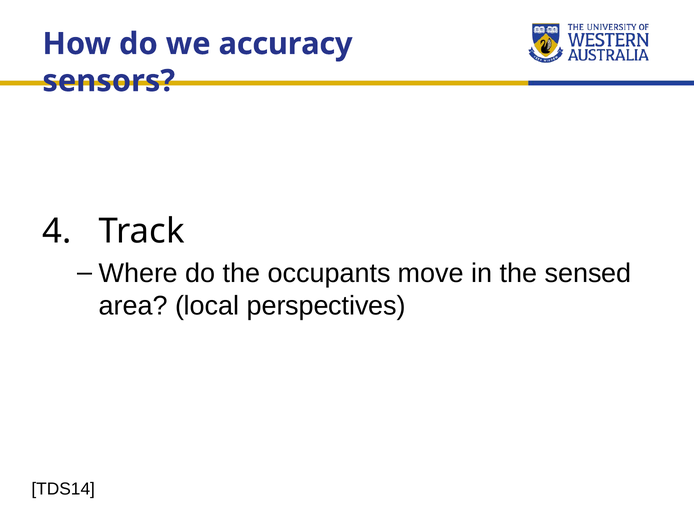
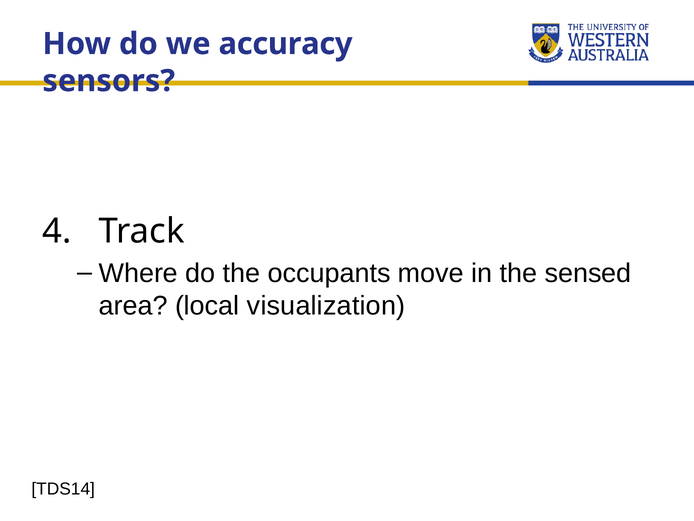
perspectives: perspectives -> visualization
